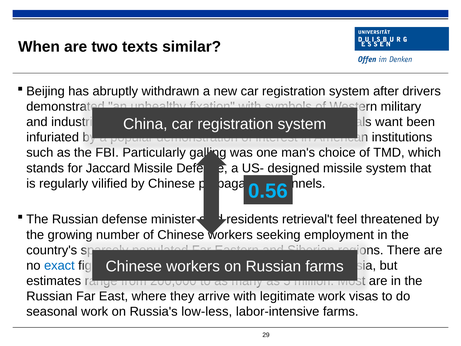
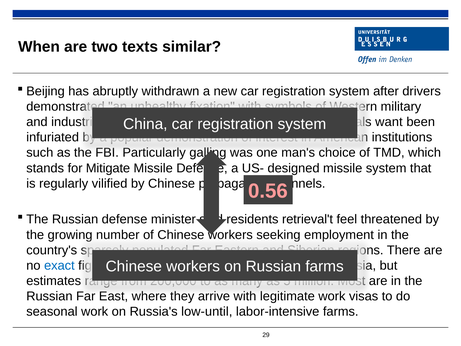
Jaccard: Jaccard -> Mitigate
0.56 colour: light blue -> pink
low-less: low-less -> low-until
